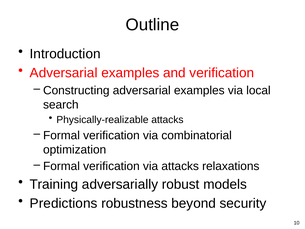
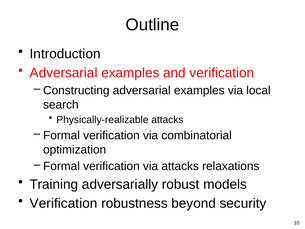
Predictions at (64, 203): Predictions -> Verification
